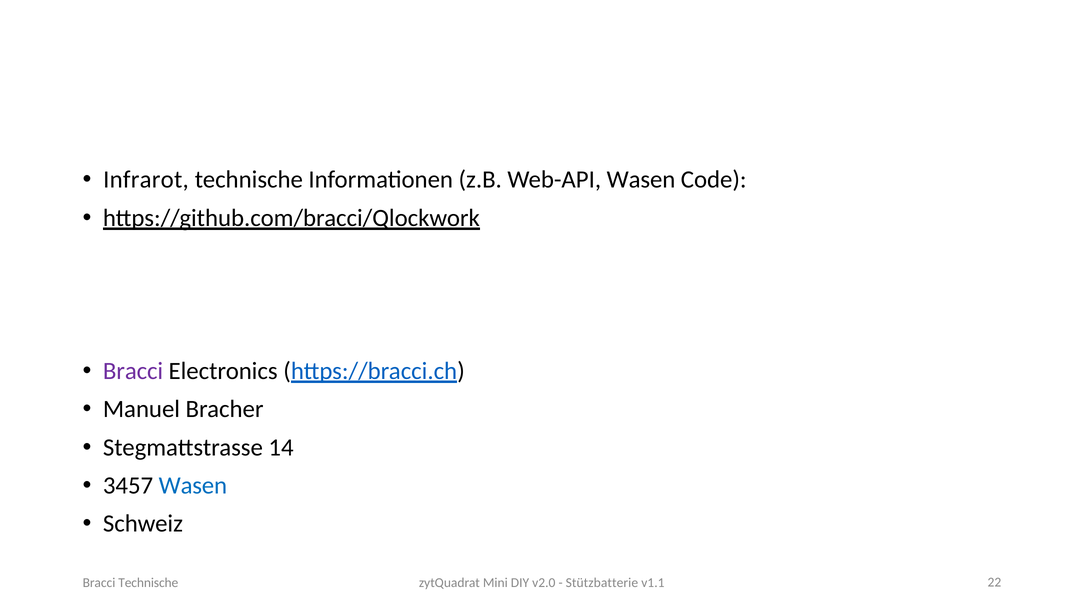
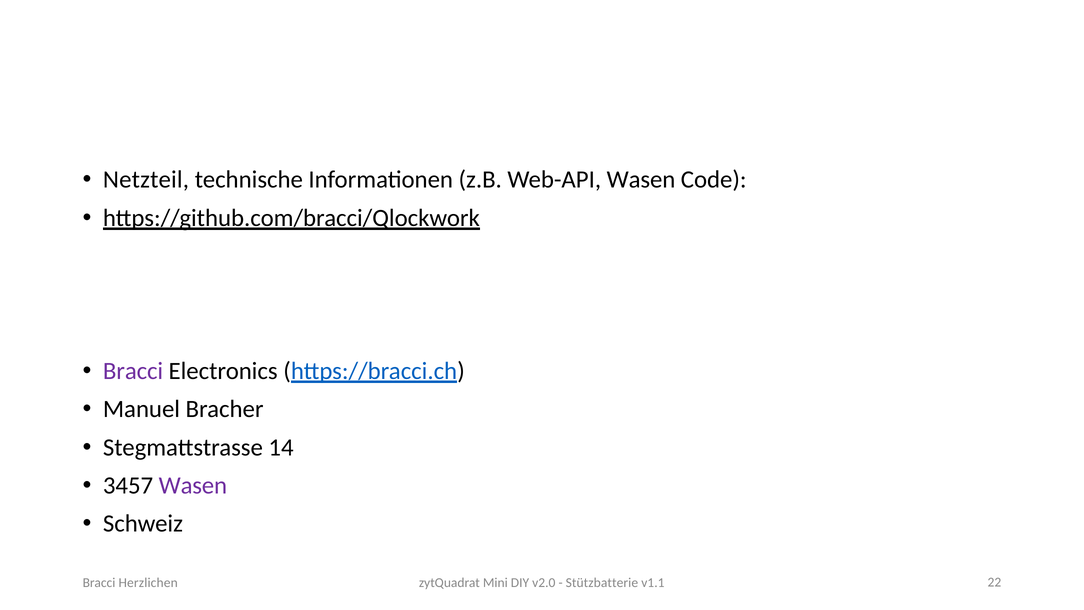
Infrarot: Infrarot -> Netzteil
Wasen at (193, 485) colour: blue -> purple
Bracci Technische: Technische -> Herzlichen
